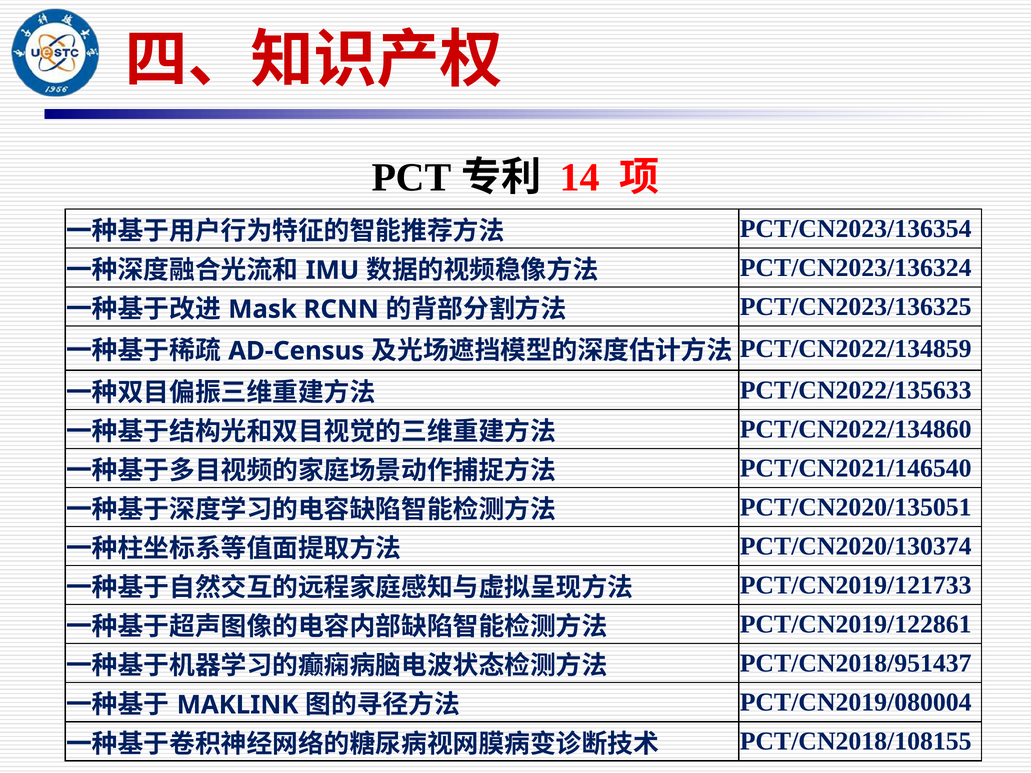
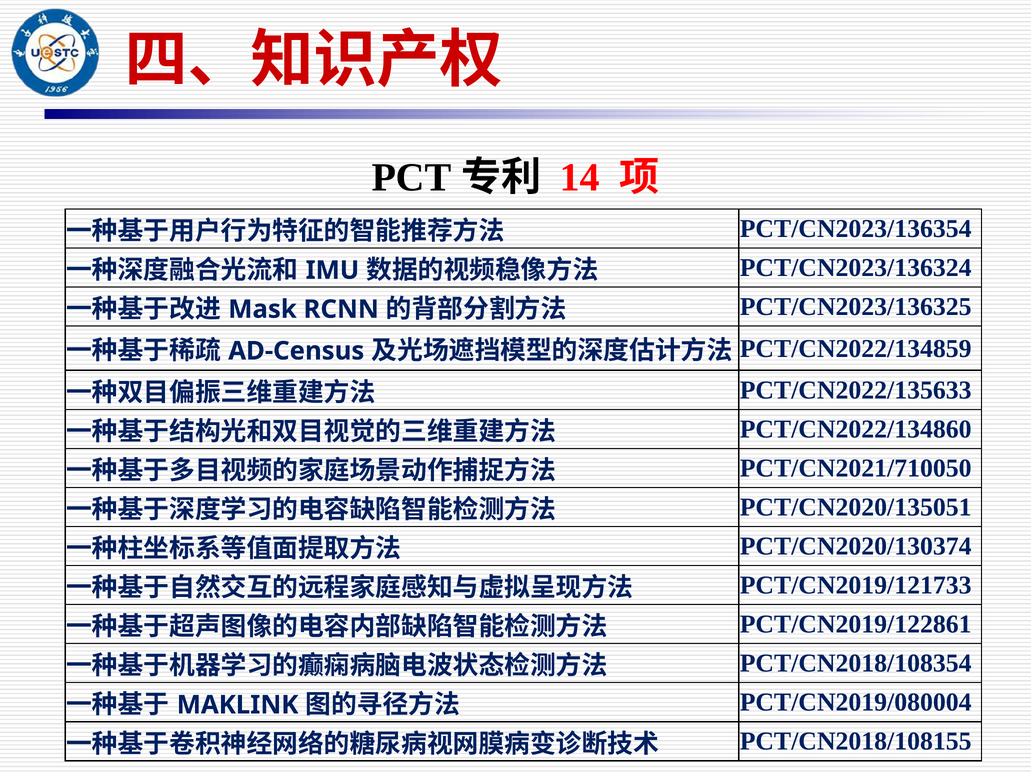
PCT/CN2021/146540: PCT/CN2021/146540 -> PCT/CN2021/710050
PCT/CN2018/951437: PCT/CN2018/951437 -> PCT/CN2018/108354
